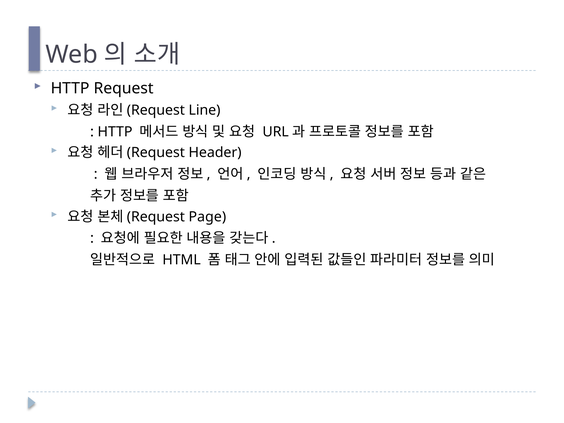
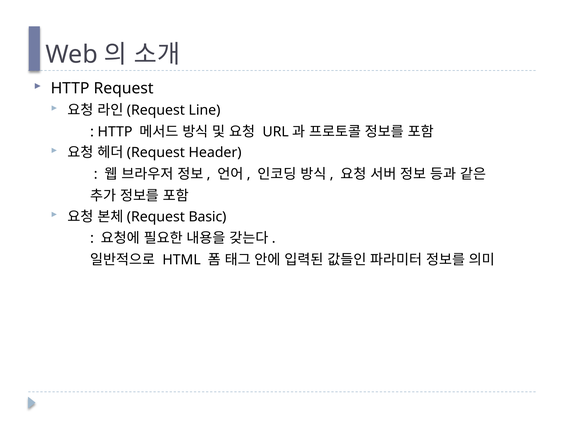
Page: Page -> Basic
